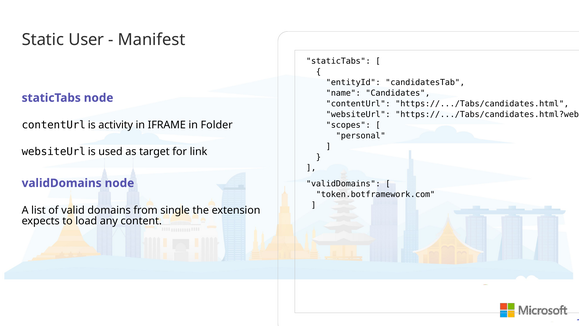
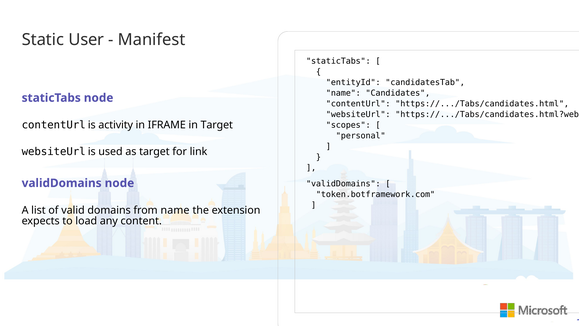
in Folder: Folder -> Target
from single: single -> name
